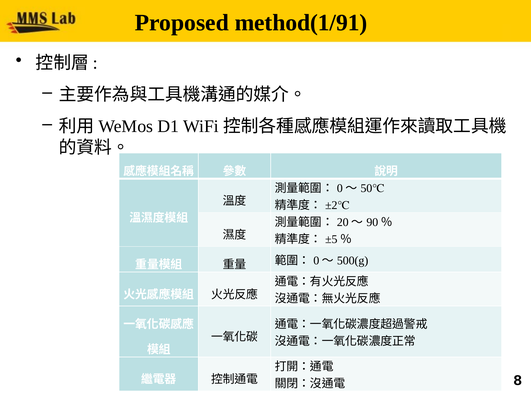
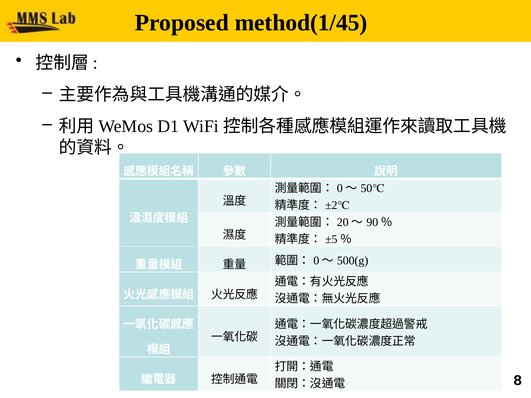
method(1/91: method(1/91 -> method(1/45
